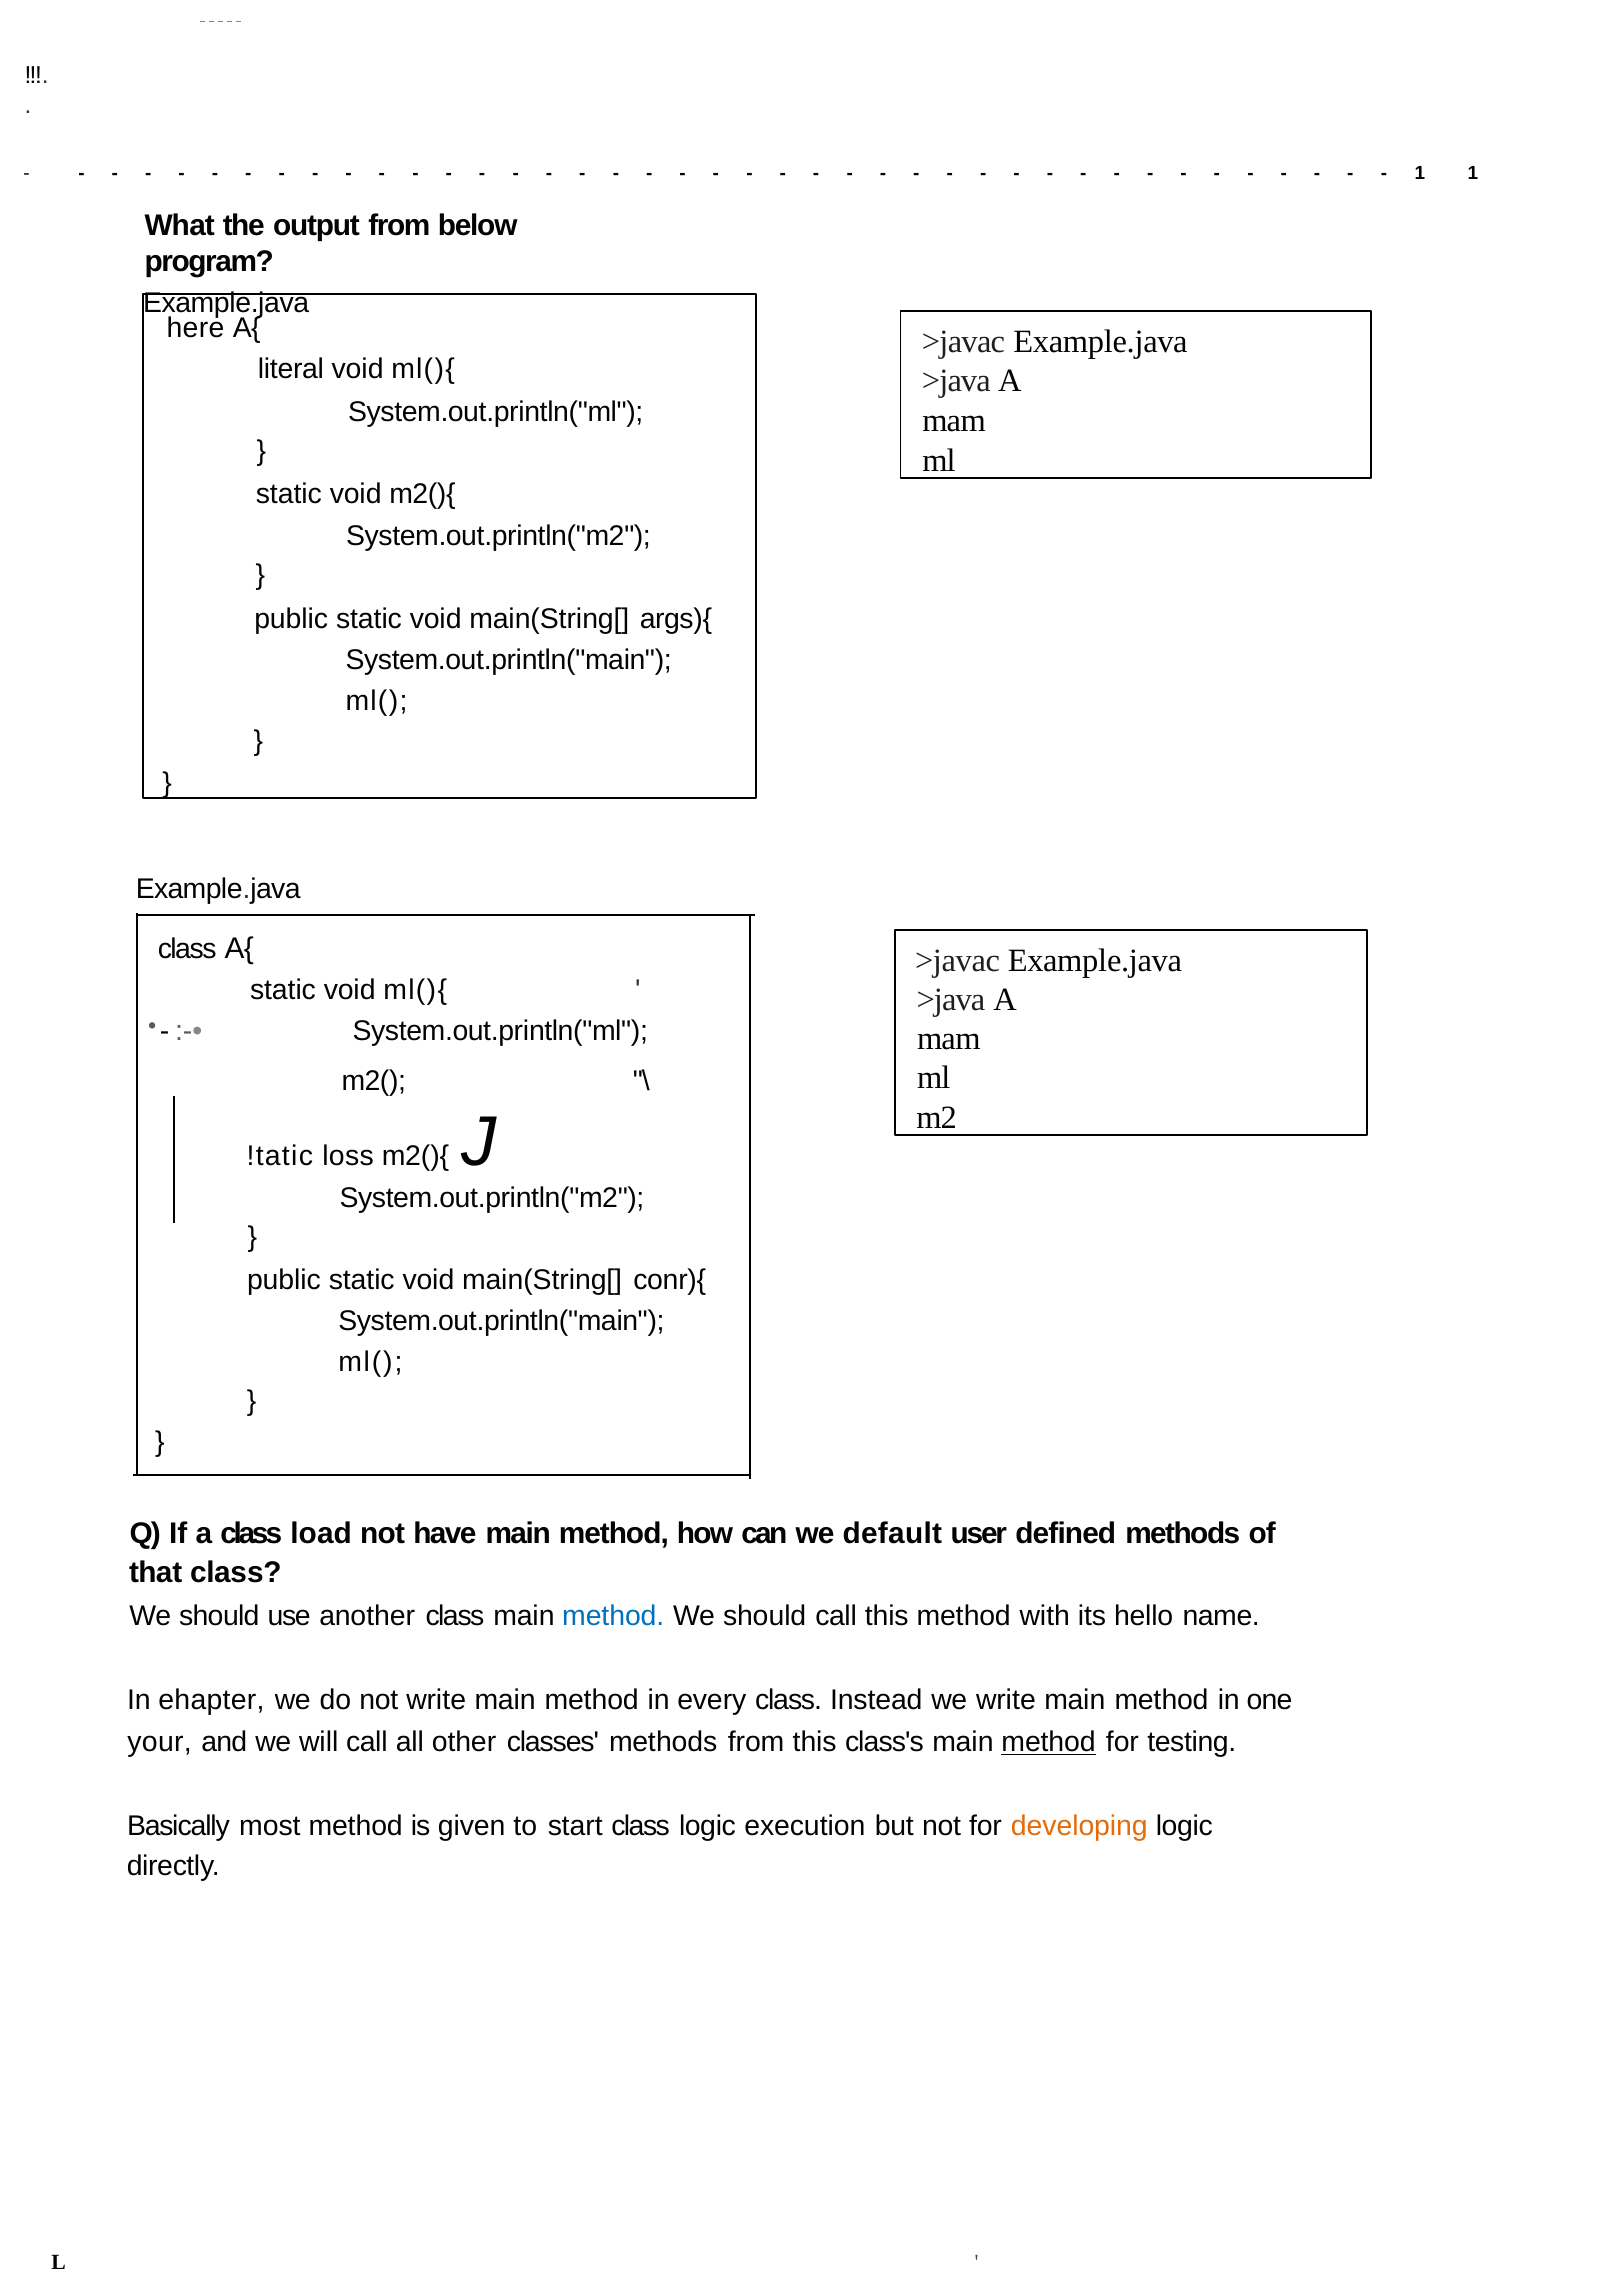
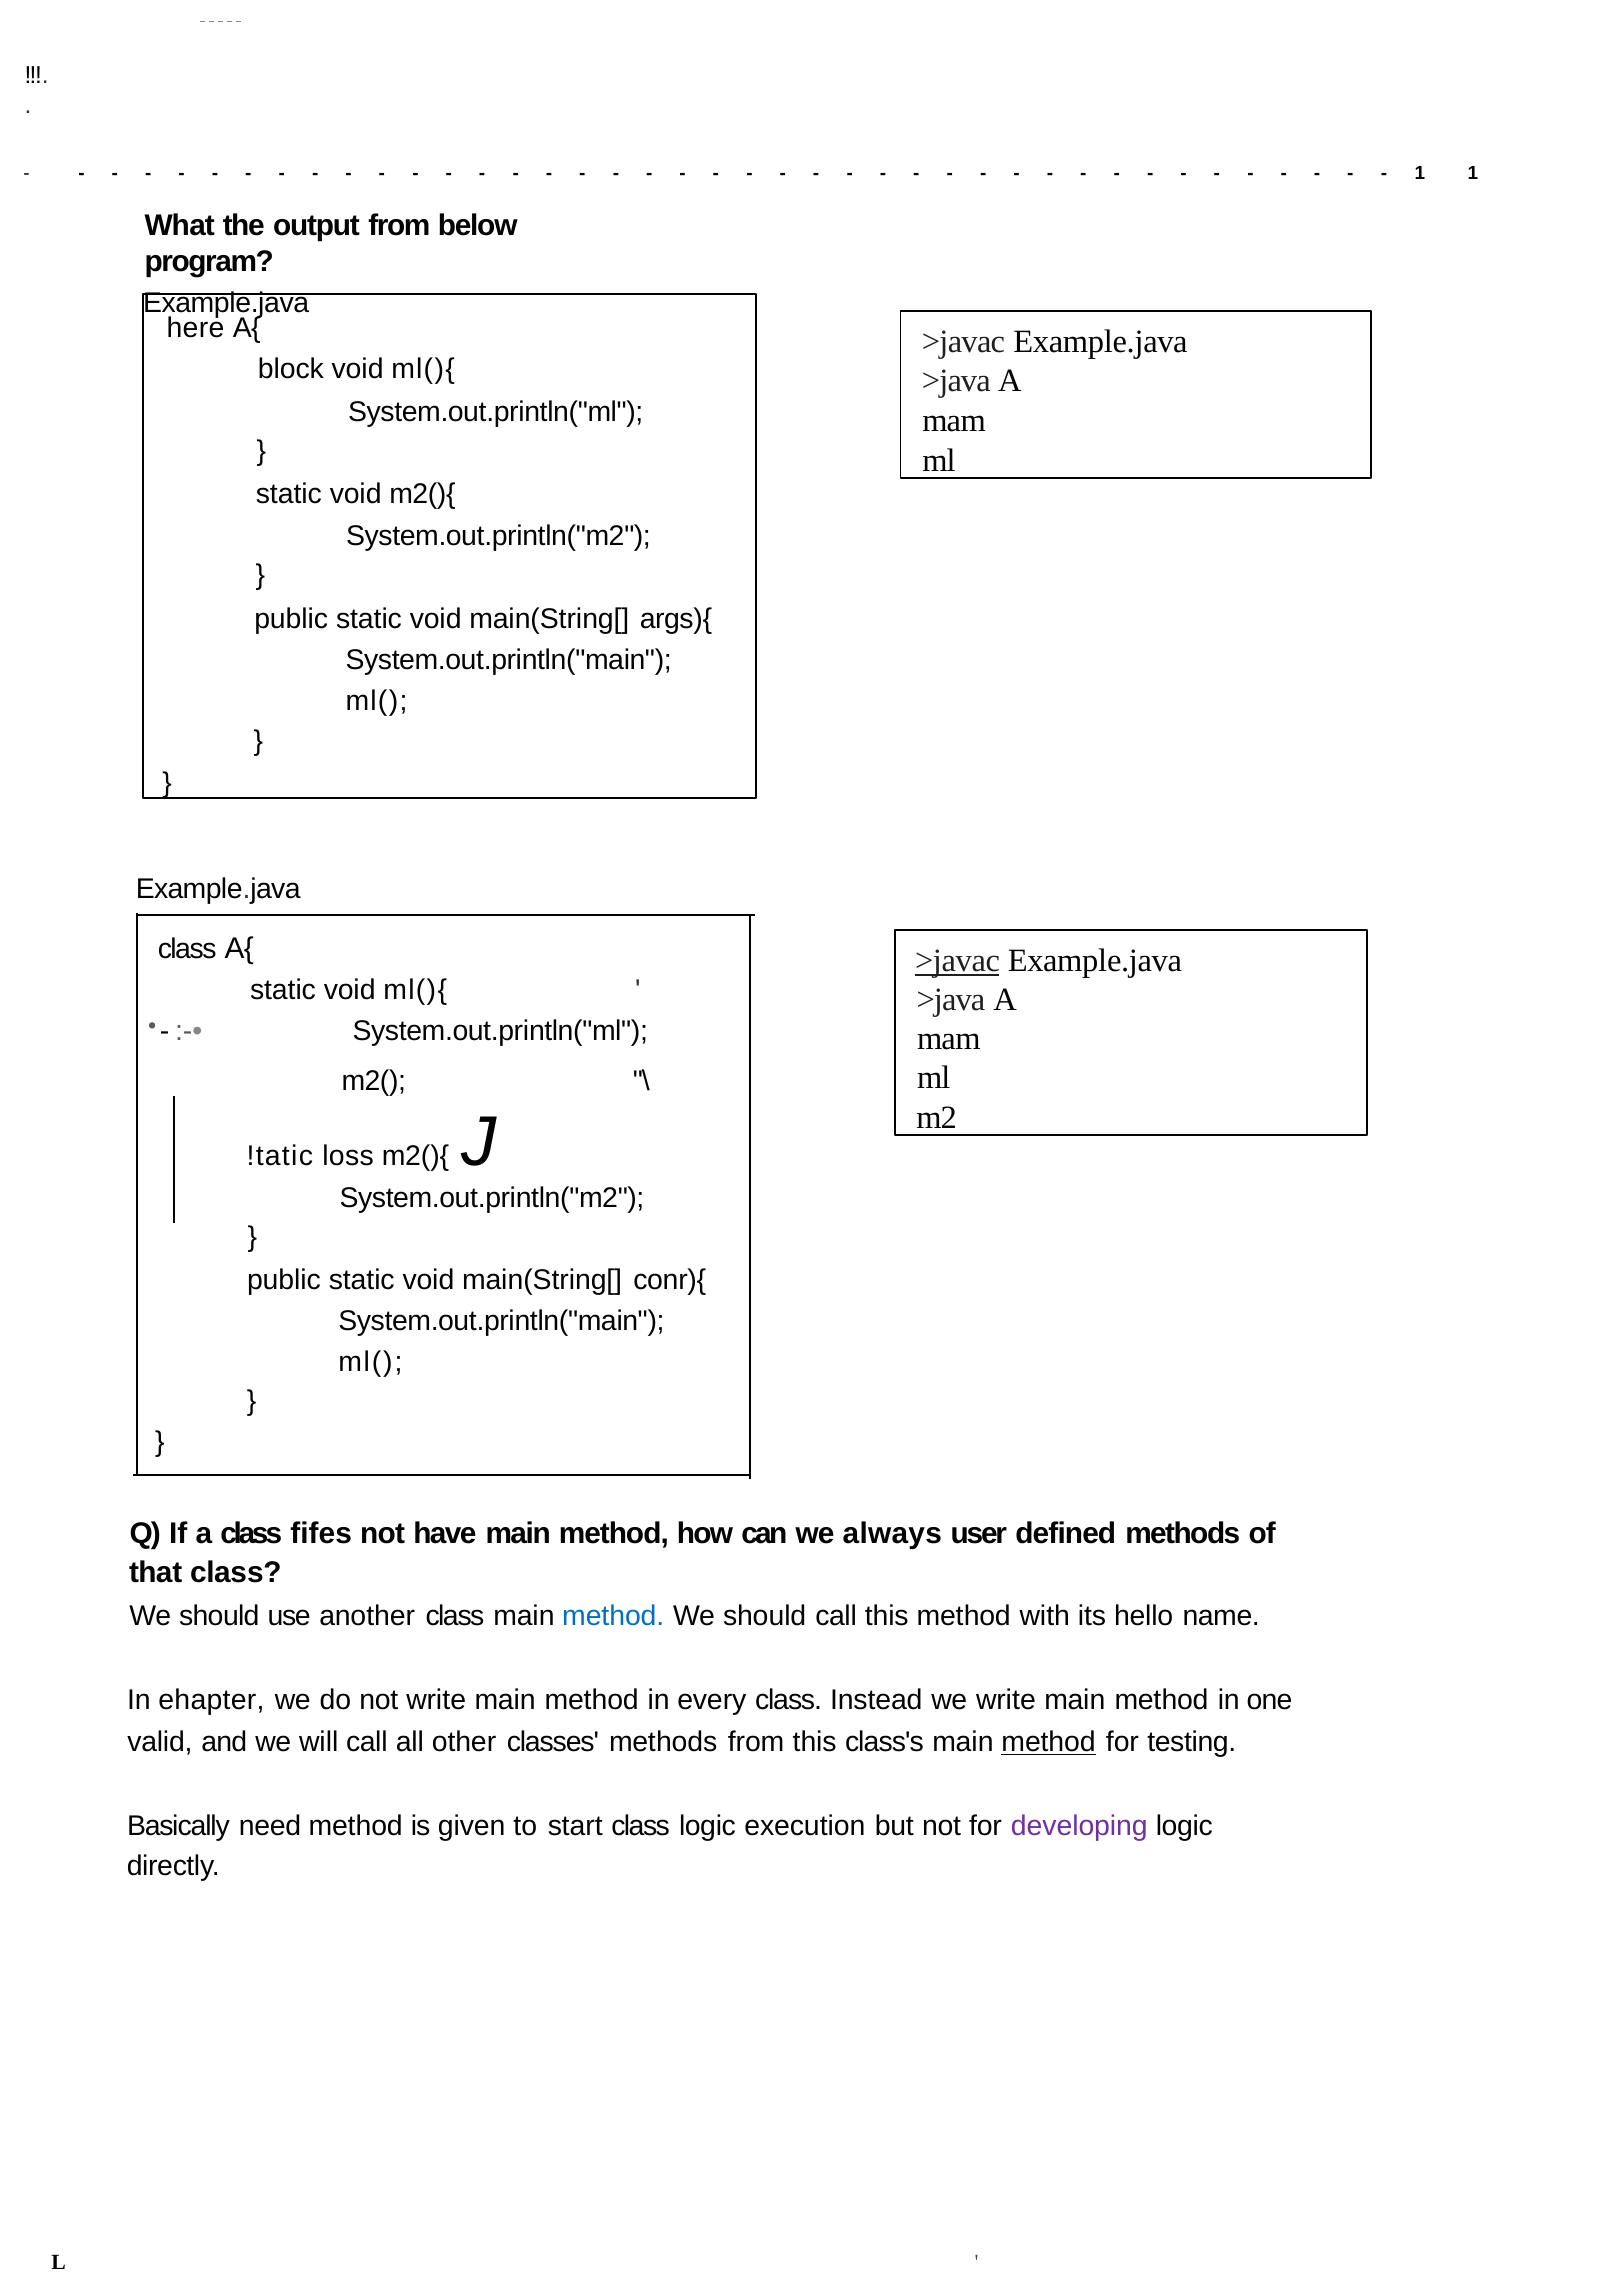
literal: literal -> block
>javac at (958, 961) underline: none -> present
load: load -> fifes
default: default -> always
your: your -> valid
most: most -> need
developing colour: orange -> purple
